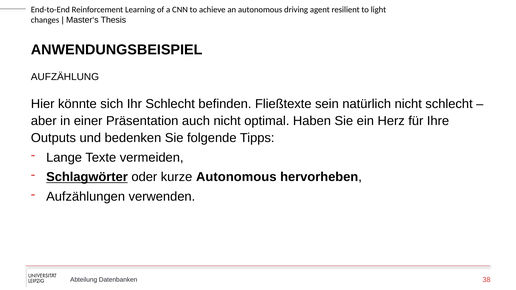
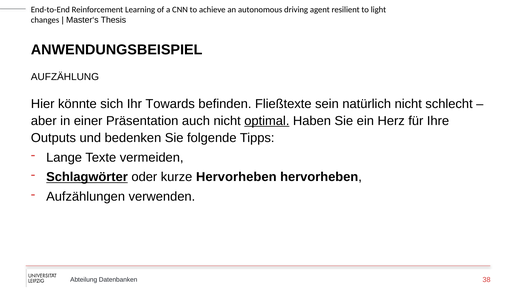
Ihr Schlecht: Schlecht -> Towards
optimal underline: none -> present
kurze Autonomous: Autonomous -> Hervorheben
